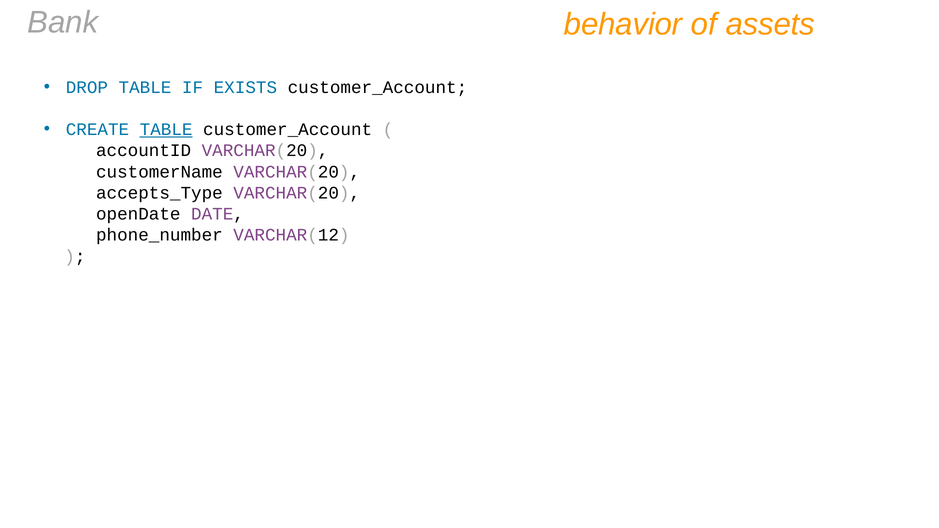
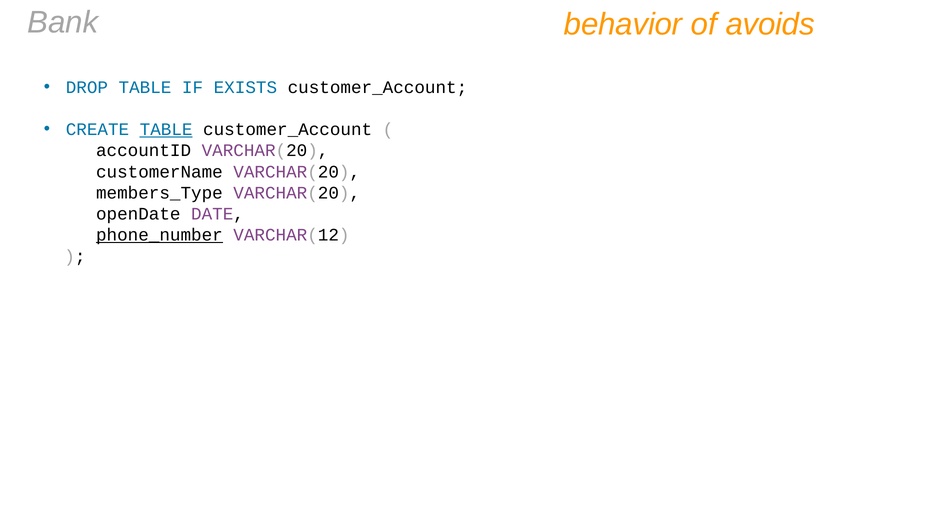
assets: assets -> avoids
accepts_Type: accepts_Type -> members_Type
phone_number underline: none -> present
